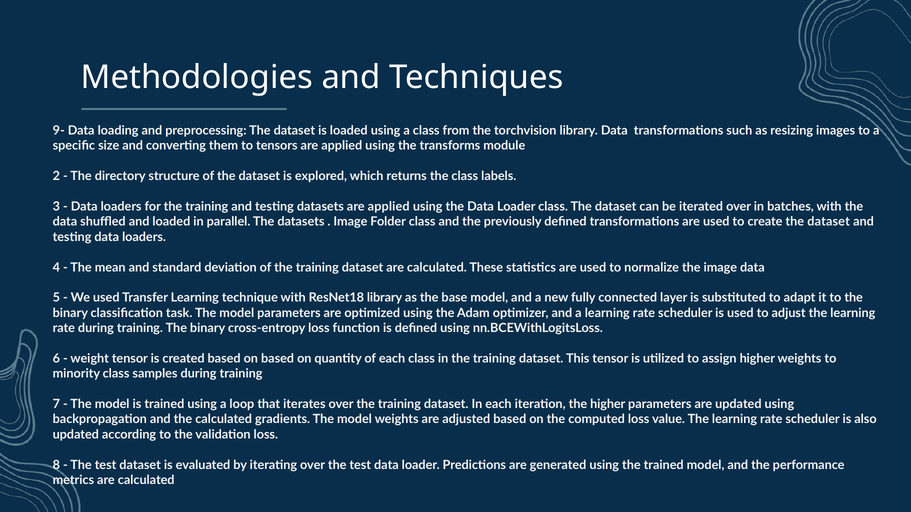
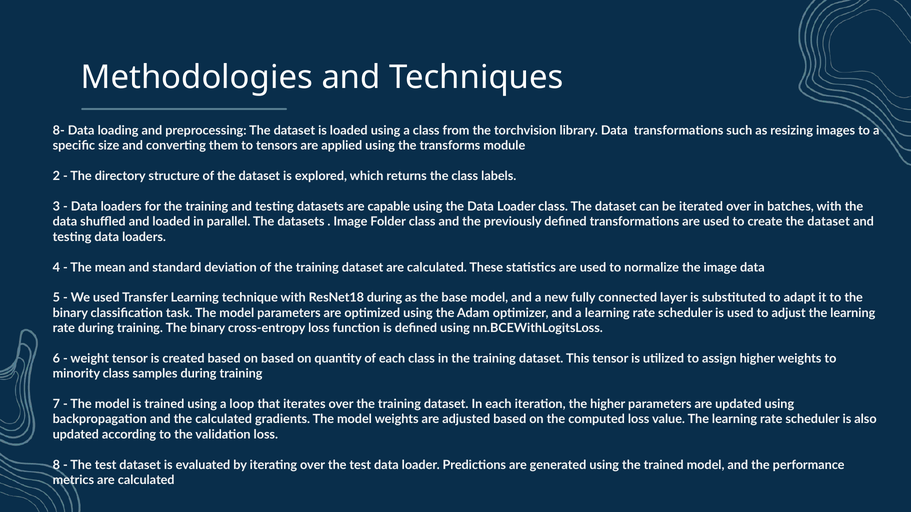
9-: 9- -> 8-
datasets are applied: applied -> capable
ResNet18 library: library -> during
